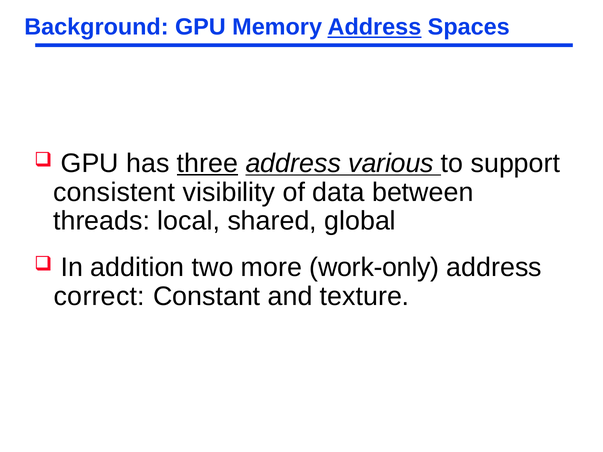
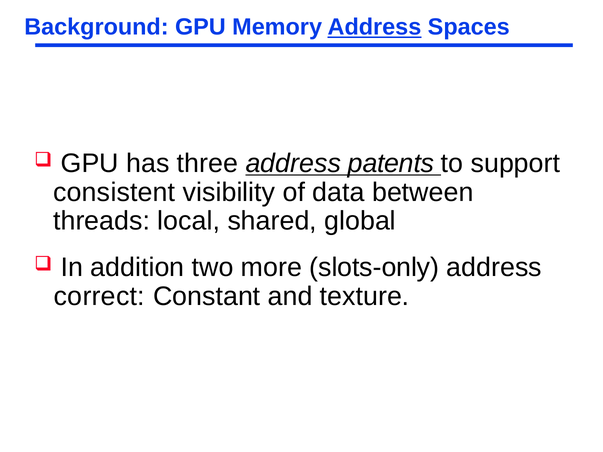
three underline: present -> none
various: various -> patents
work-only: work-only -> slots-only
